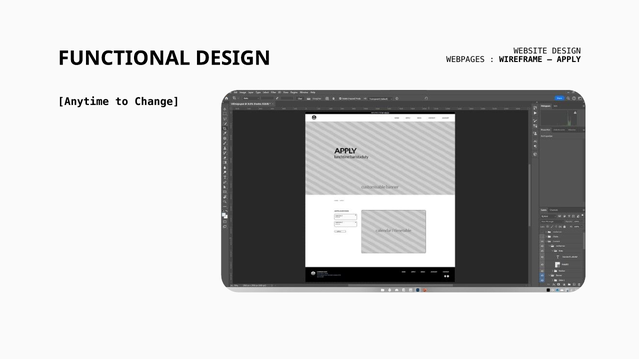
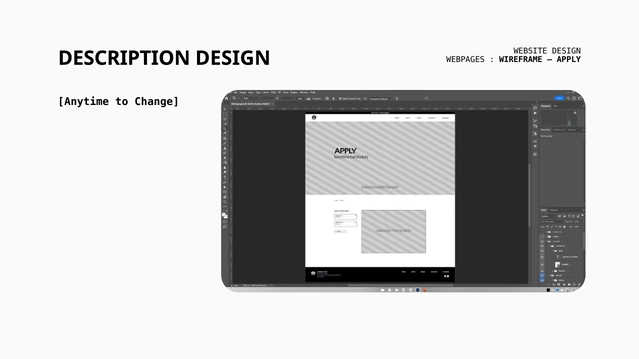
FUNCTIONAL: FUNCTIONAL -> DESCRIPTION
